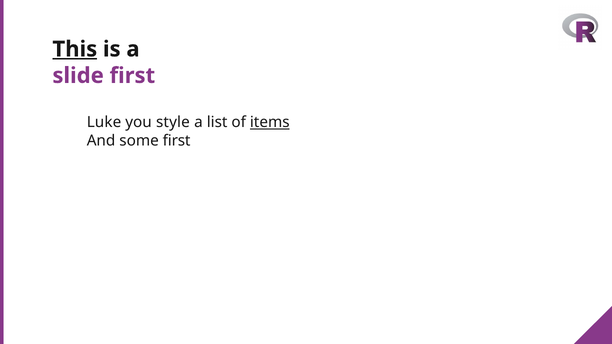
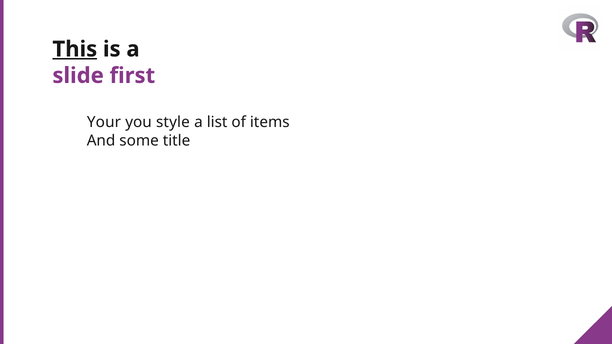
Luke: Luke -> Your
items underline: present -> none
some first: first -> title
